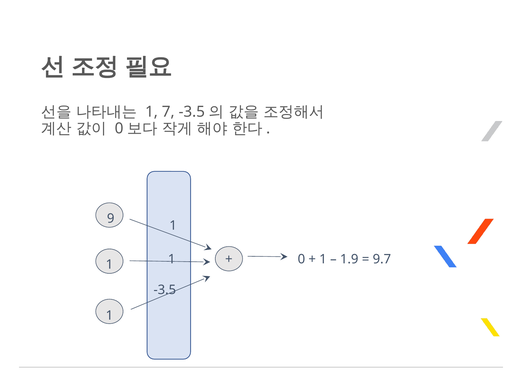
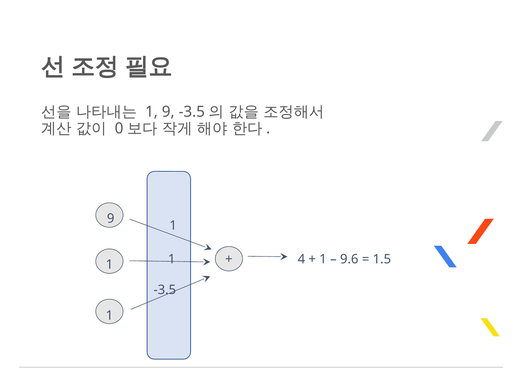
1 7: 7 -> 9
0 at (301, 259): 0 -> 4
1.9: 1.9 -> 9.6
9.7: 9.7 -> 1.5
